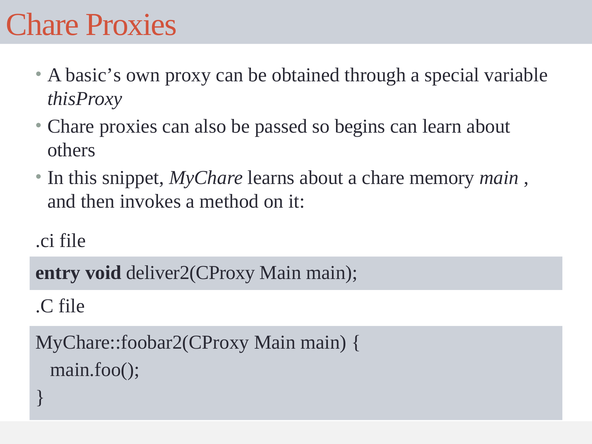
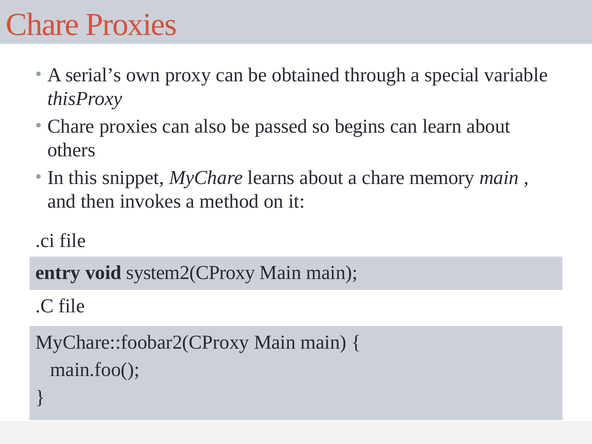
basic’s: basic’s -> serial’s
deliver2(CProxy: deliver2(CProxy -> system2(CProxy
